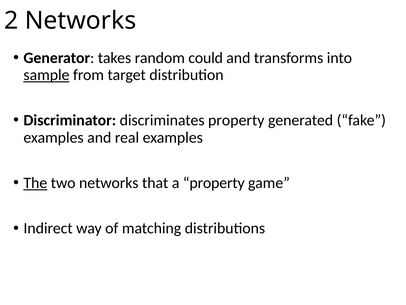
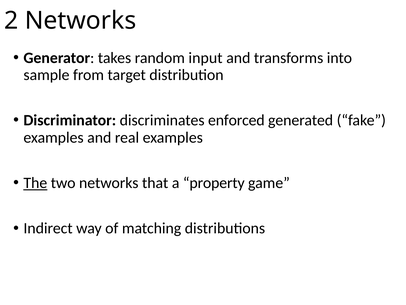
could: could -> input
sample underline: present -> none
discriminates property: property -> enforced
